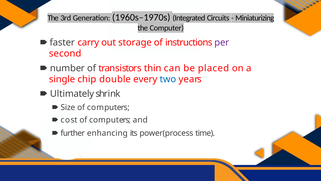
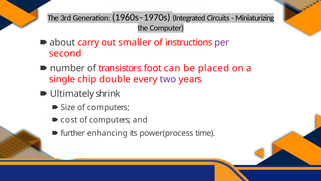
faster: faster -> about
storage: storage -> smaller
thin: thin -> foot
two colour: blue -> purple
